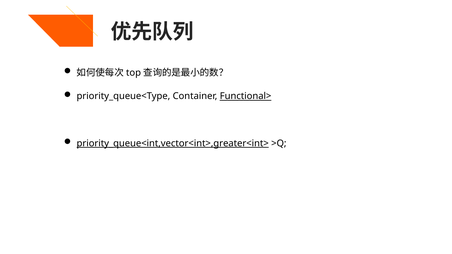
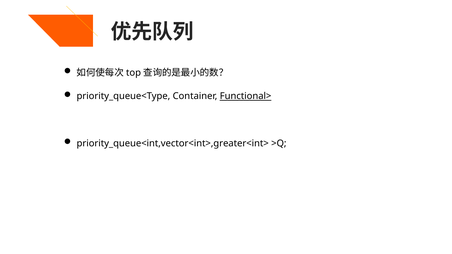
priority_queue<int,vector<int>,greater<int> underline: present -> none
